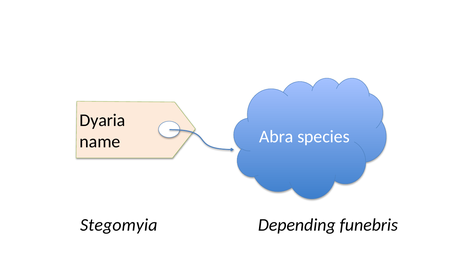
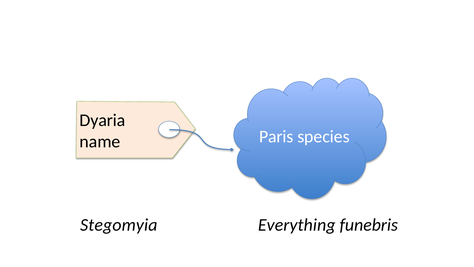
Abra: Abra -> Paris
Depending: Depending -> Everything
